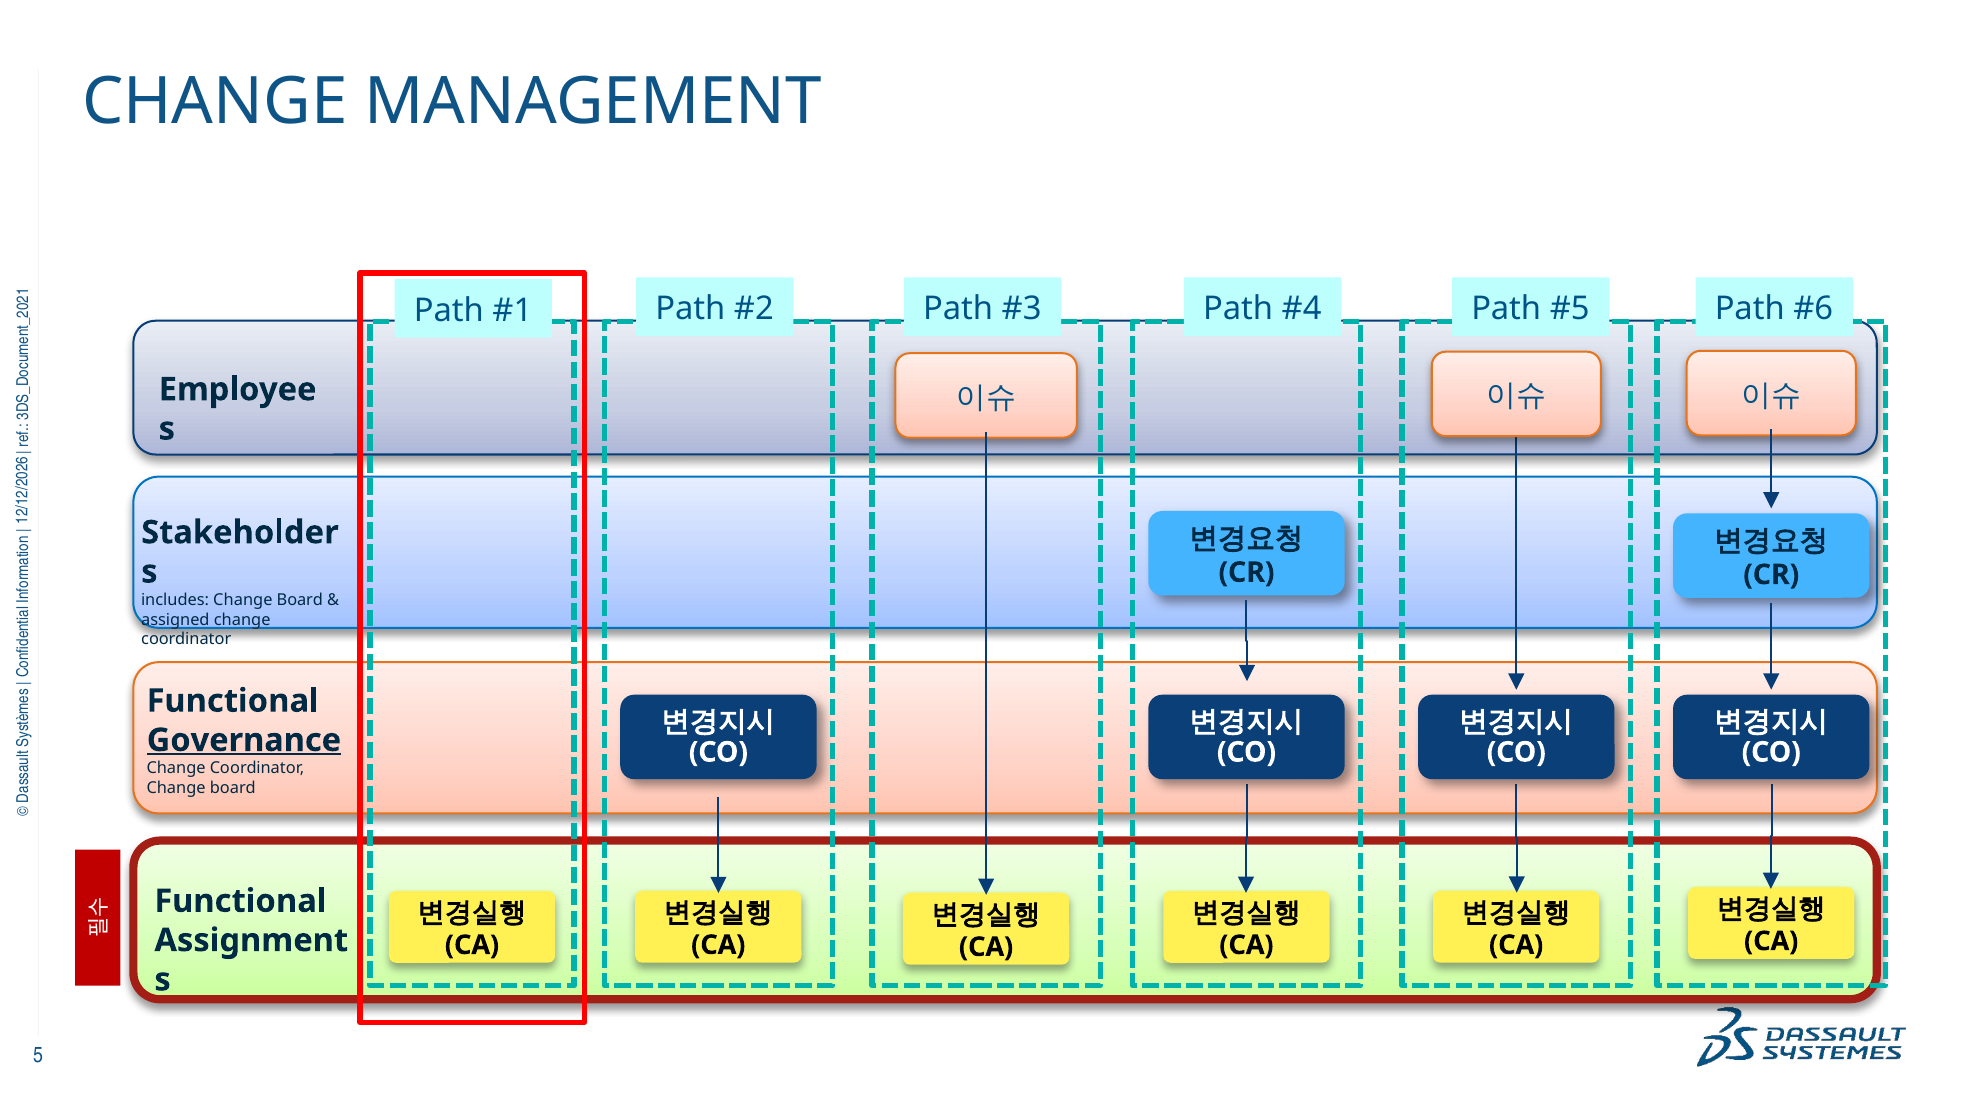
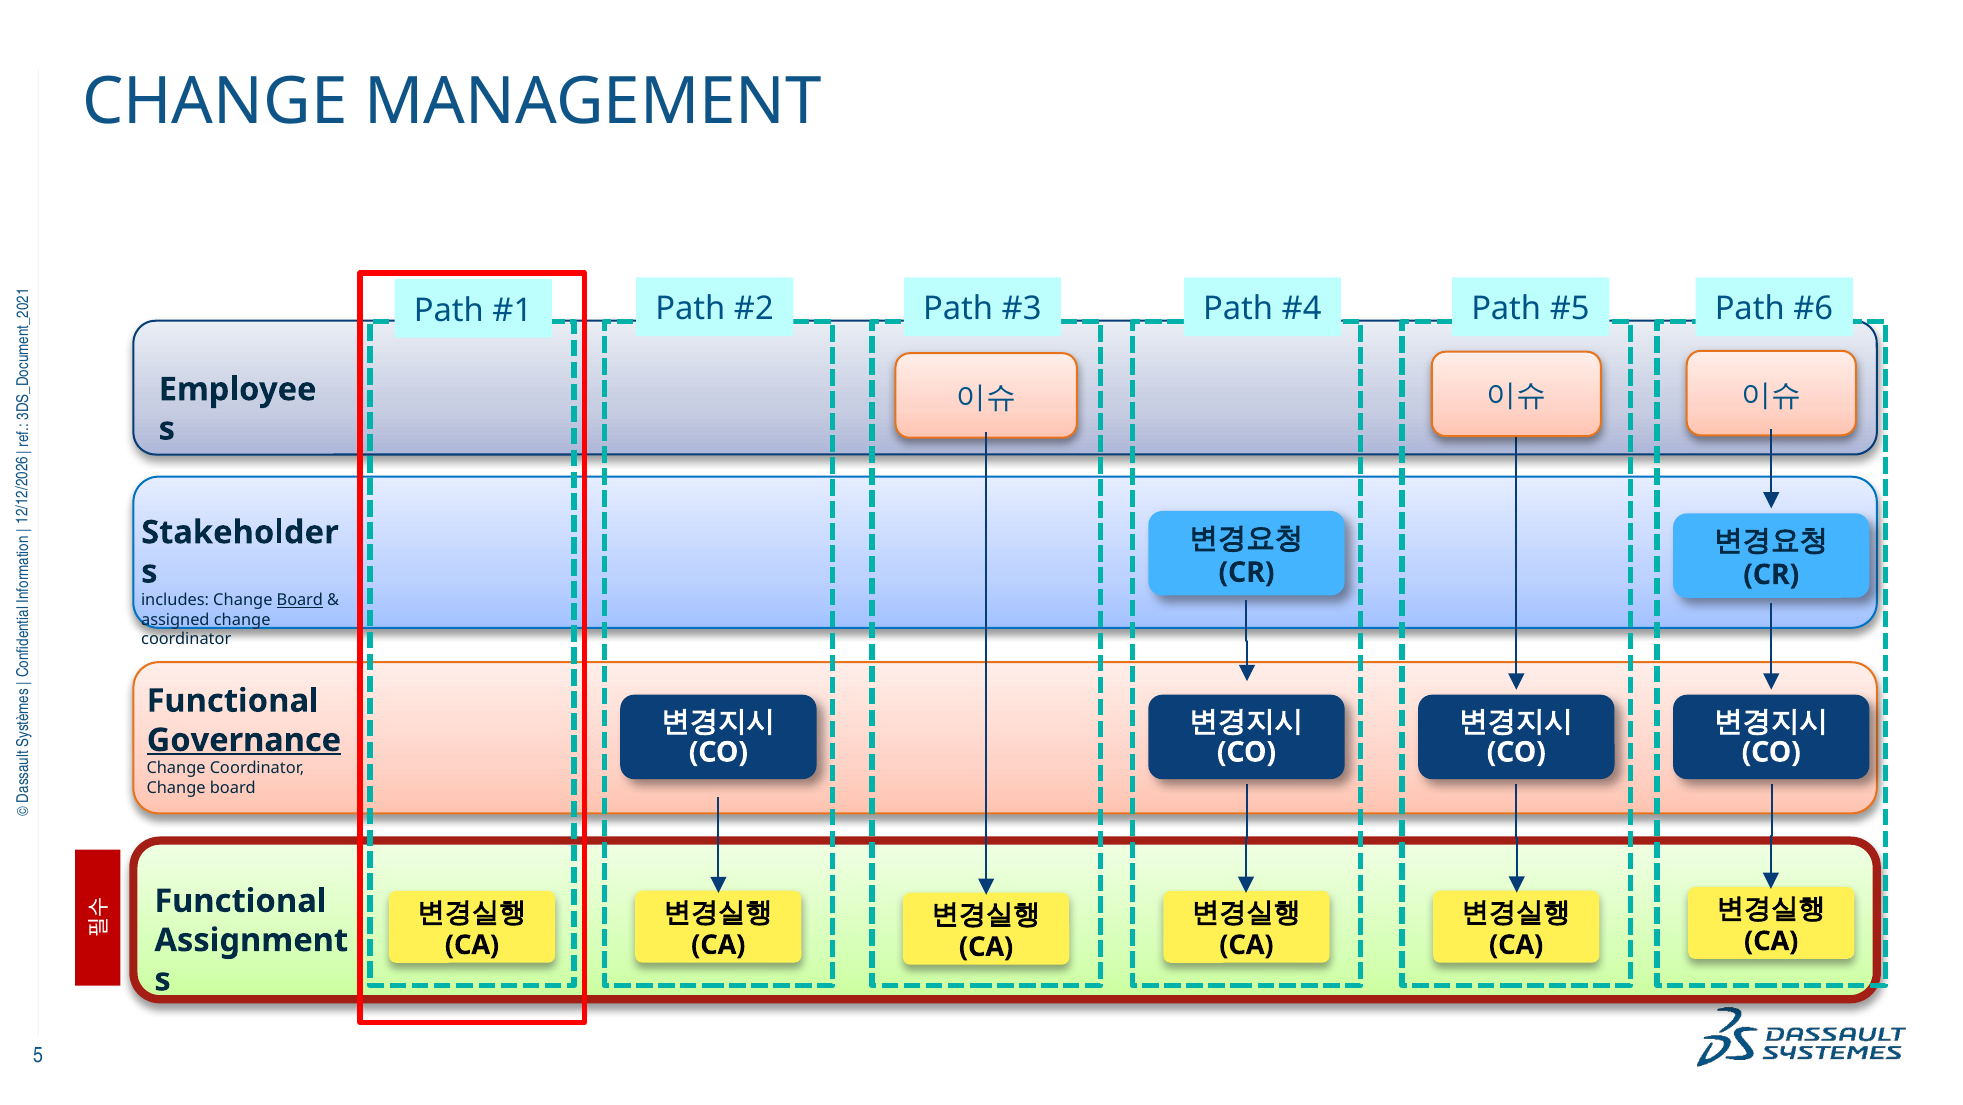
Board at (300, 600) underline: none -> present
